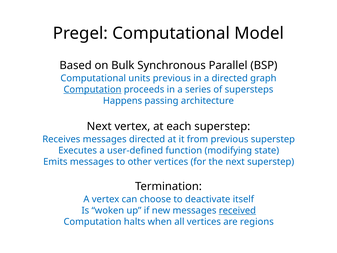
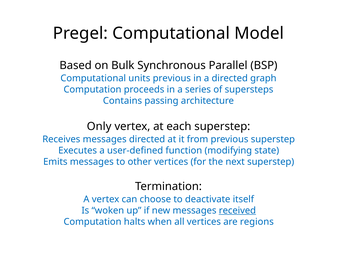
Computation at (92, 89) underline: present -> none
Happens: Happens -> Contains
Next at (99, 126): Next -> Only
